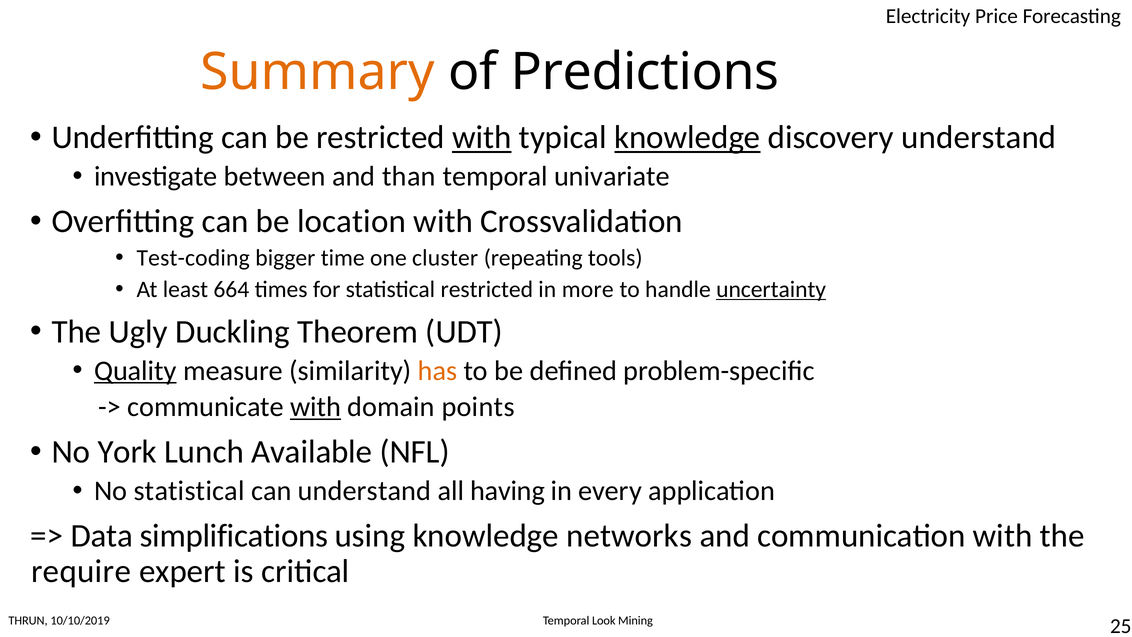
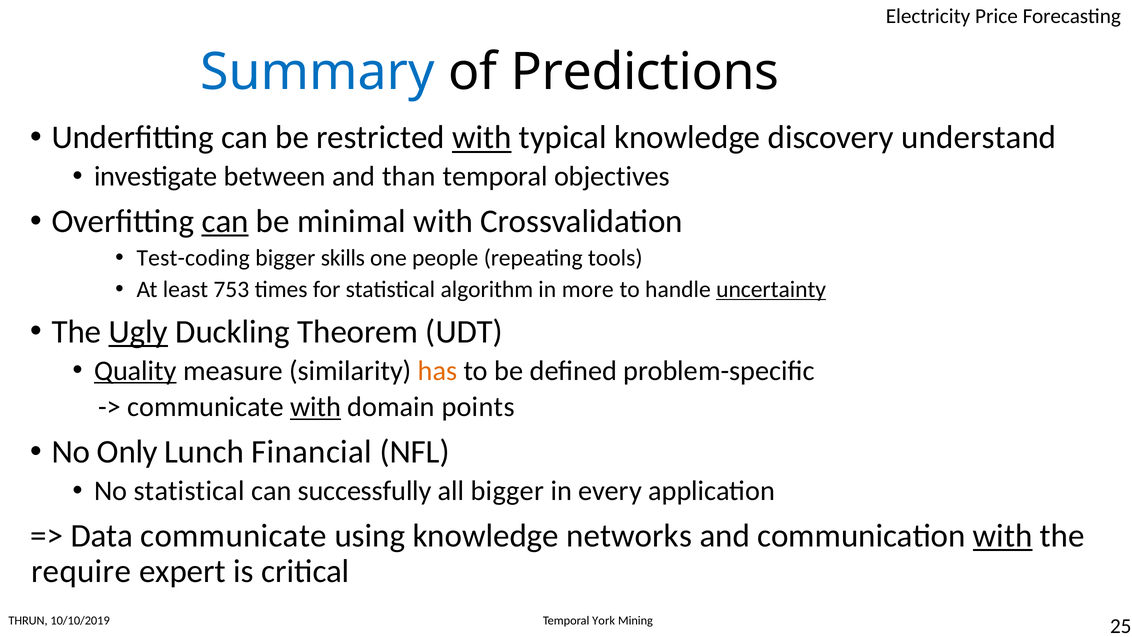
Summary colour: orange -> blue
knowledge at (687, 138) underline: present -> none
univariate: univariate -> objectives
can at (225, 221) underline: none -> present
location: location -> minimal
time: time -> skills
cluster: cluster -> people
664: 664 -> 753
statistical restricted: restricted -> algorithm
Ugly underline: none -> present
York: York -> Only
Available: Available -> Financial
can understand: understand -> successfully
all having: having -> bigger
Data simplifications: simplifications -> communicate
with at (1003, 536) underline: none -> present
Look: Look -> York
